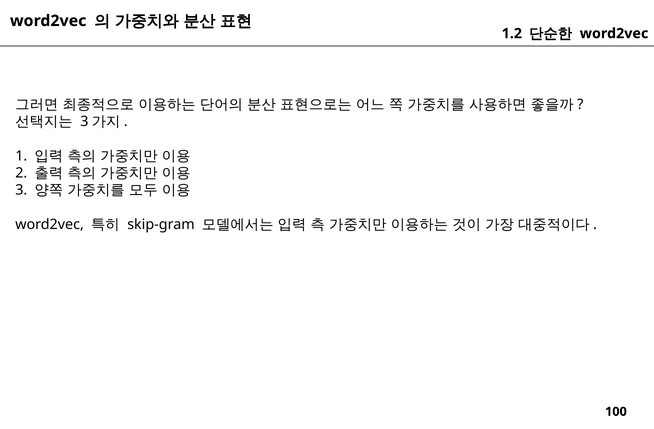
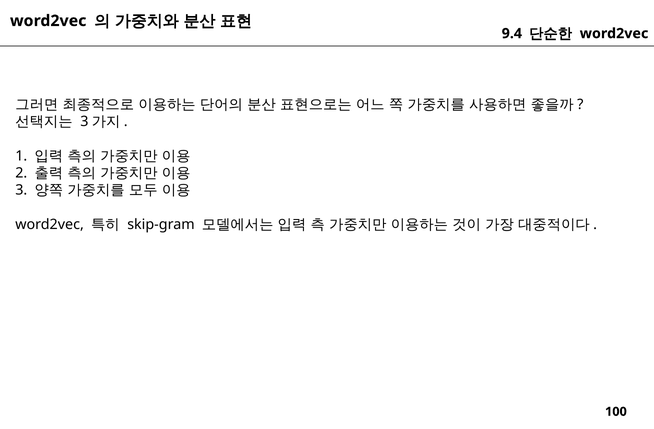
1.2: 1.2 -> 9.4
